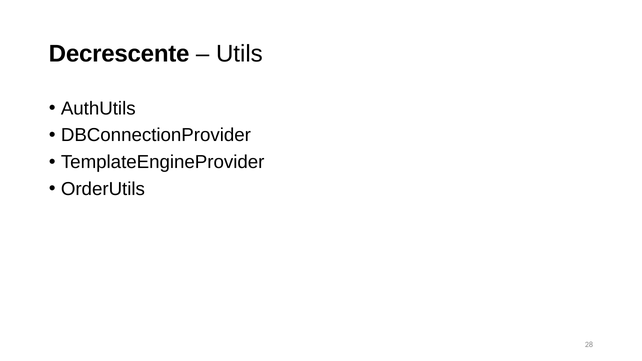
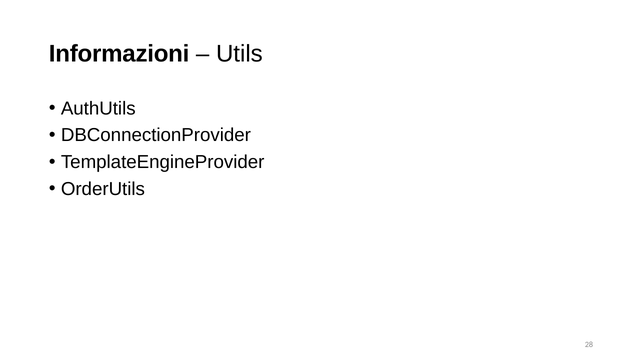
Decrescente: Decrescente -> Informazioni
